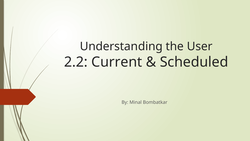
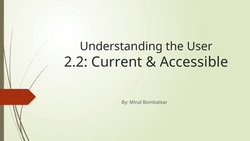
Scheduled: Scheduled -> Accessible
